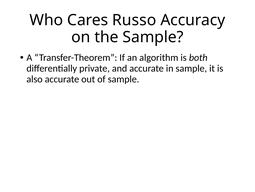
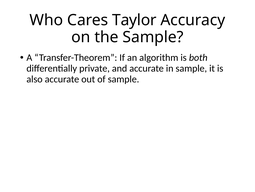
Russo: Russo -> Taylor
